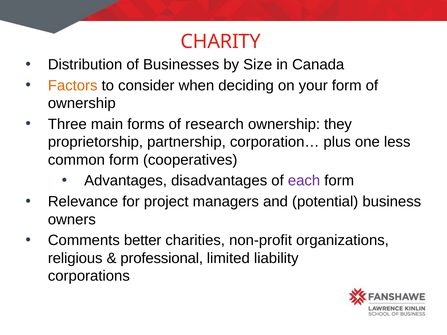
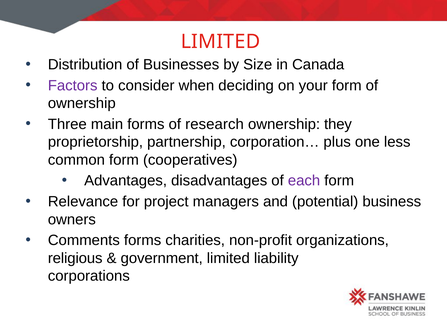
CHARITY at (221, 41): CHARITY -> LIMITED
Factors colour: orange -> purple
Comments better: better -> forms
professional: professional -> government
